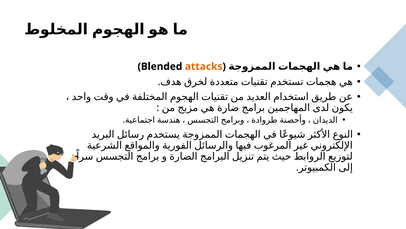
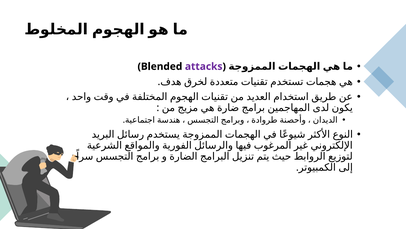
attacks colour: orange -> purple
